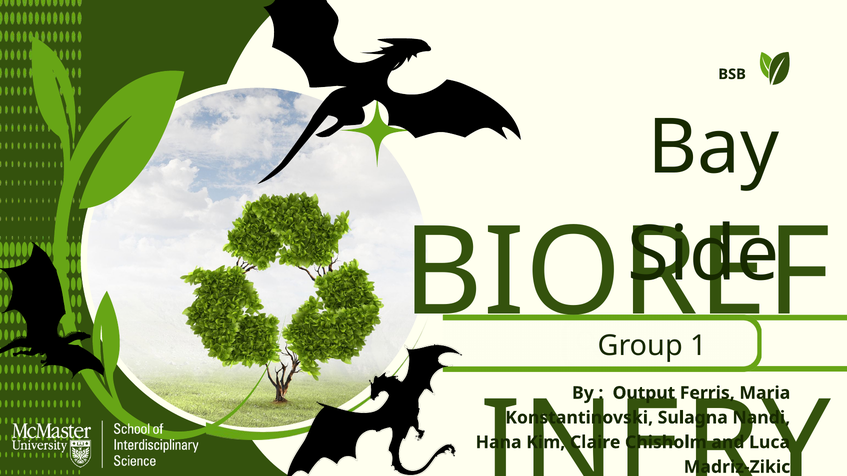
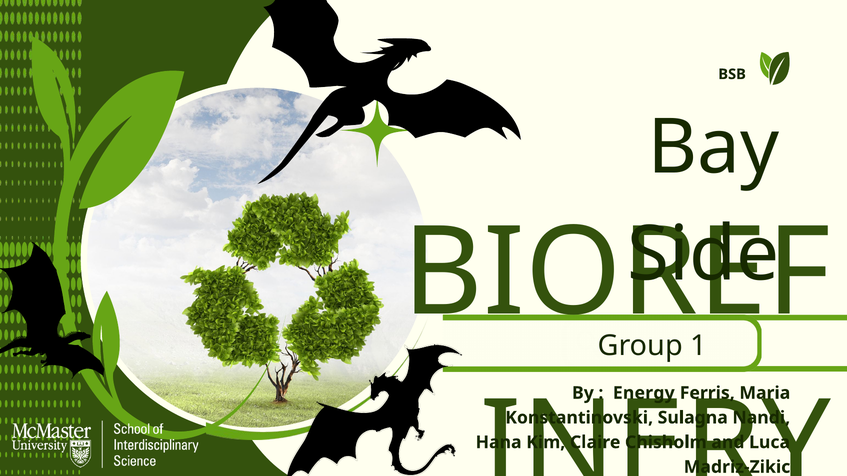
Output: Output -> Energy
